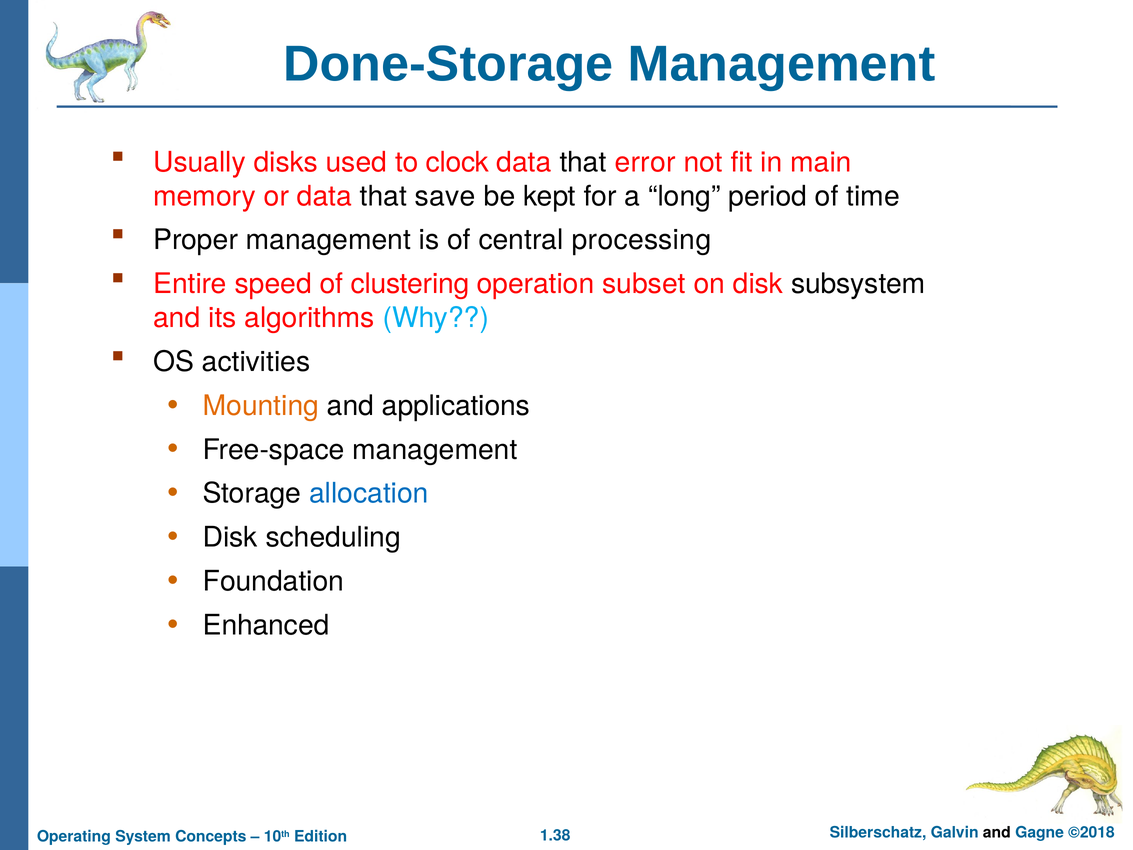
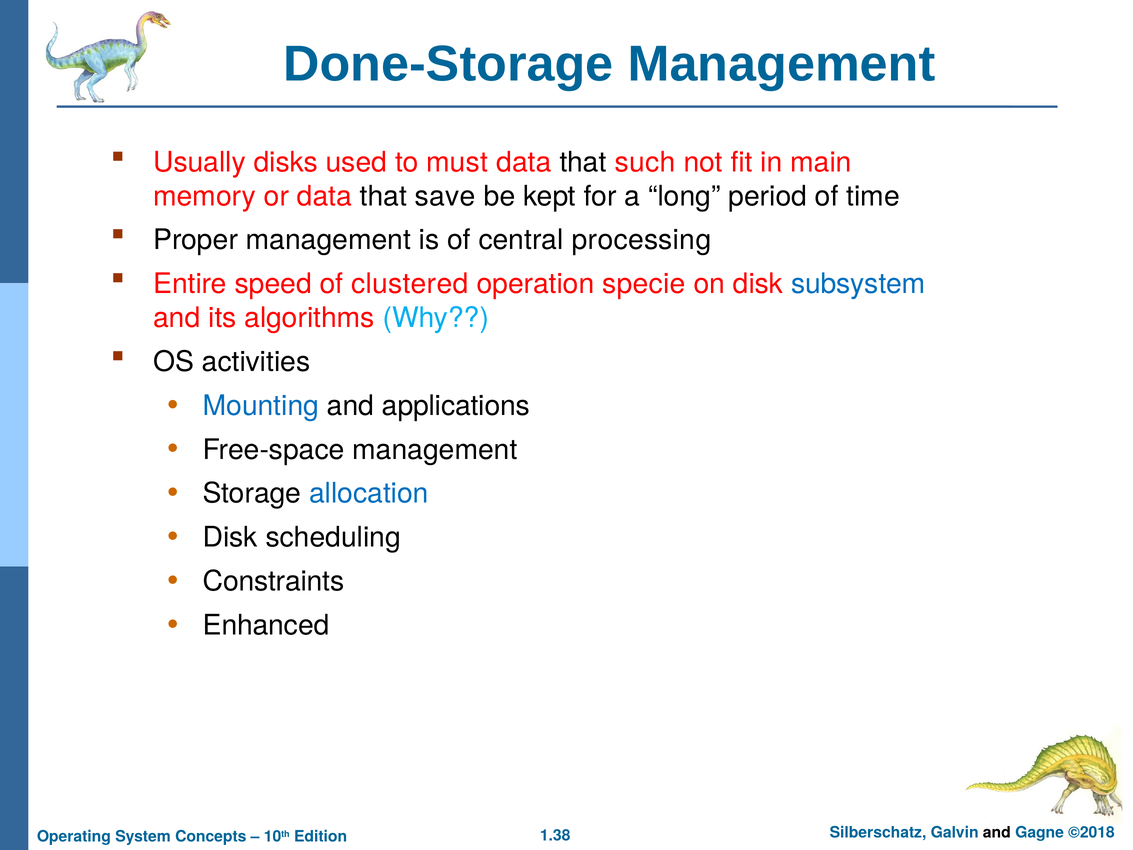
clock: clock -> must
error: error -> such
clustering: clustering -> clustered
subset: subset -> specie
subsystem colour: black -> blue
Mounting colour: orange -> blue
Foundation: Foundation -> Constraints
